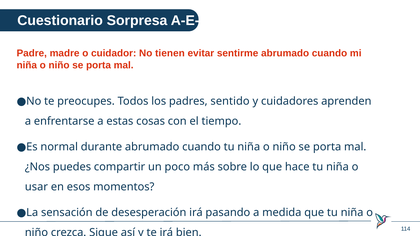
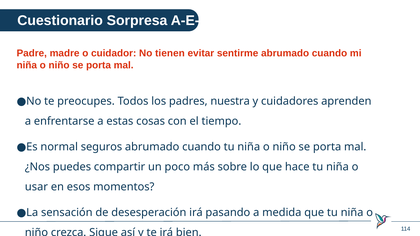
sentido: sentido -> nuestra
durante: durante -> seguros
